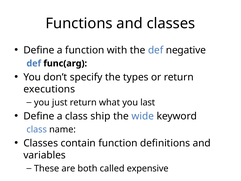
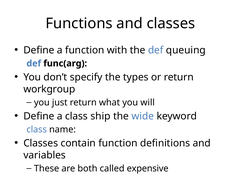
negative: negative -> queuing
executions: executions -> workgroup
last: last -> will
